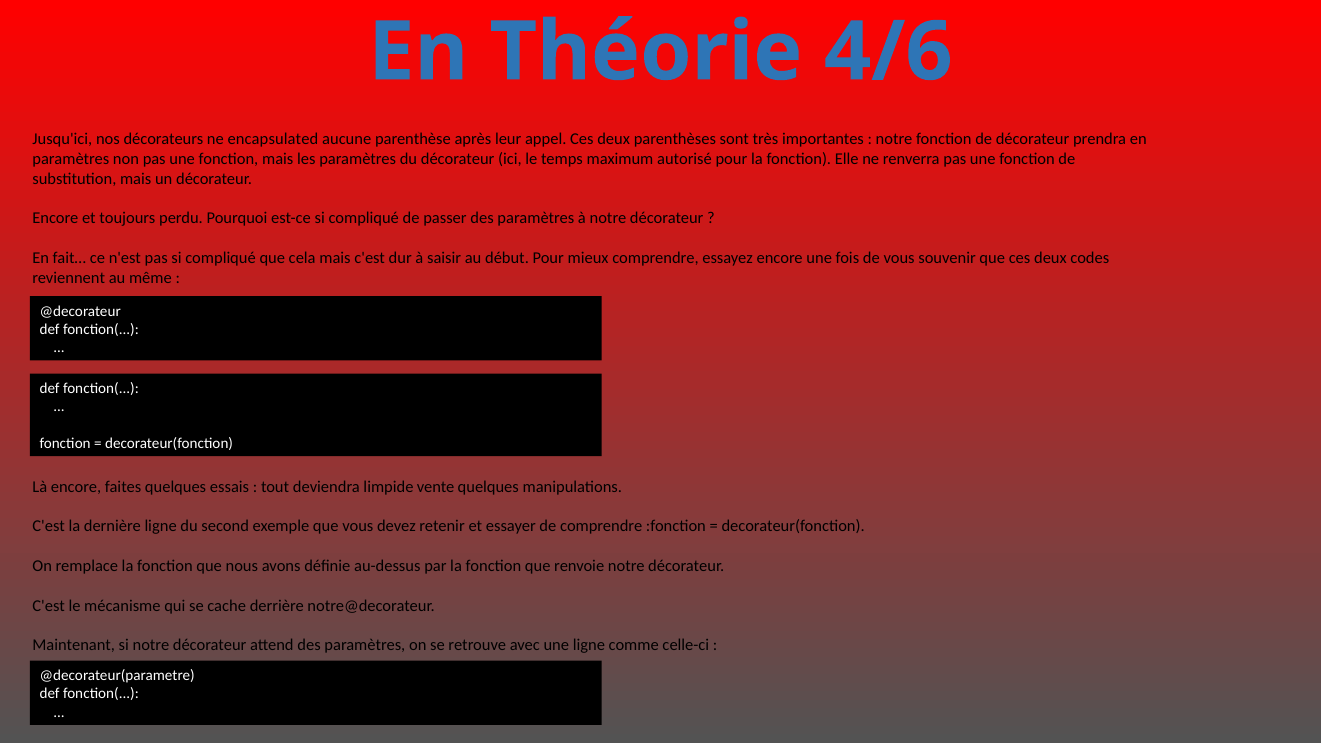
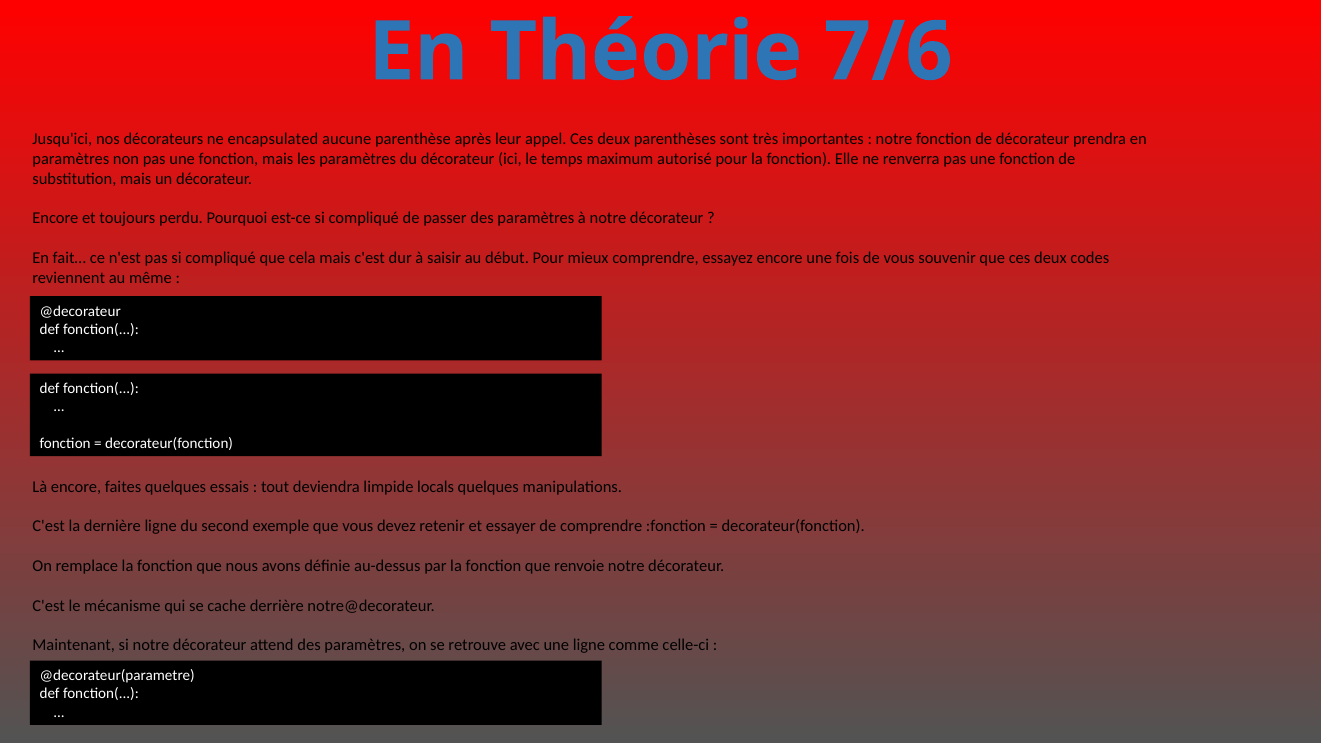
4/6: 4/6 -> 7/6
vente: vente -> locals
